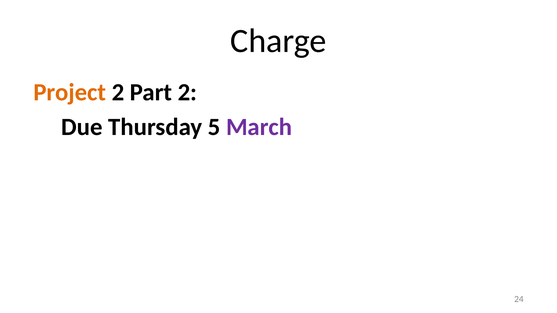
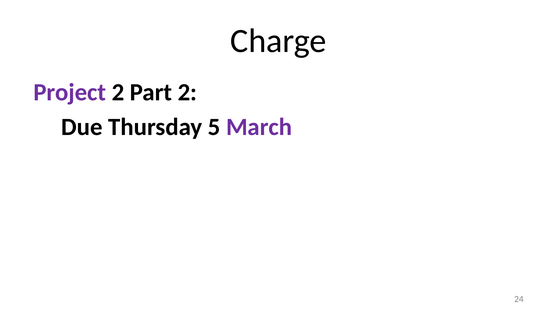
Project colour: orange -> purple
